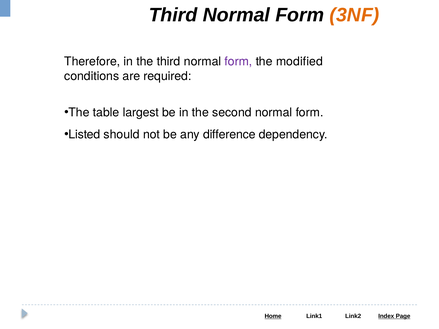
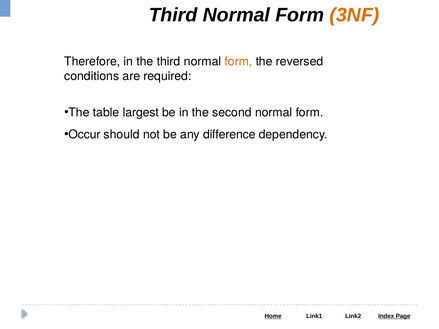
form at (238, 61) colour: purple -> orange
modified: modified -> reversed
Listed: Listed -> Occur
